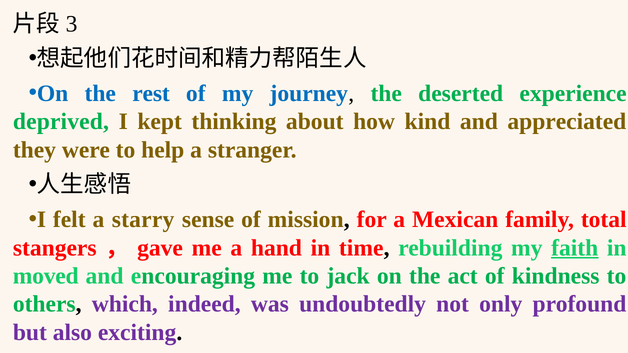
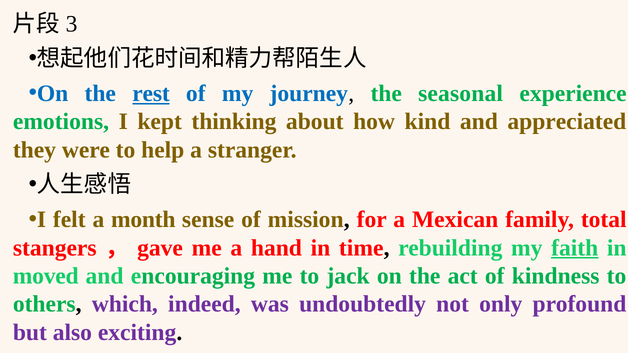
rest underline: none -> present
deserted: deserted -> seasonal
deprived: deprived -> emotions
starry: starry -> month
